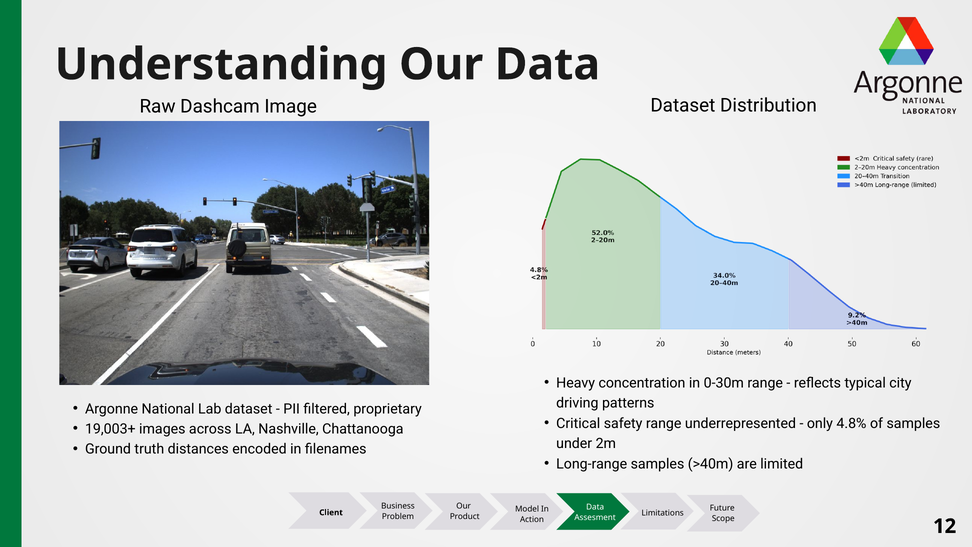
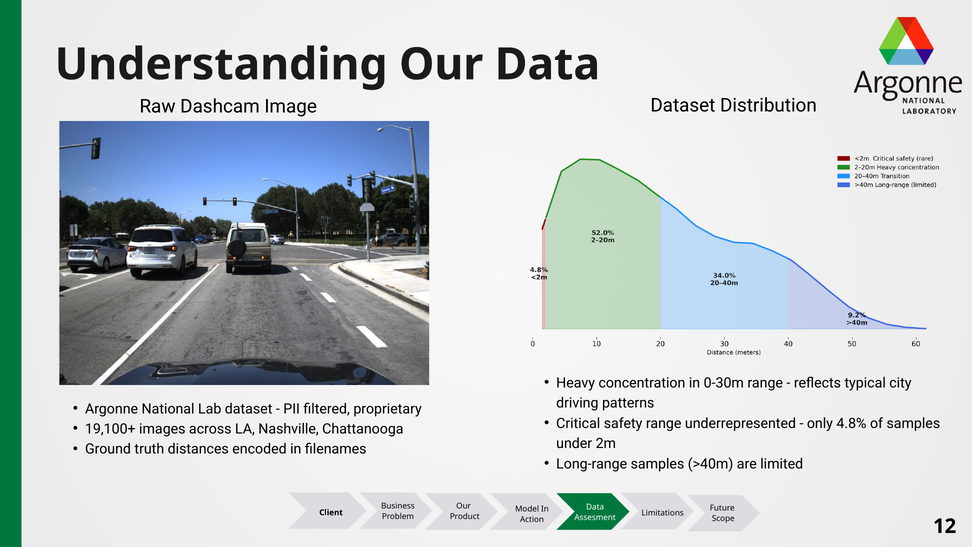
19,003+: 19,003+ -> 19,100+
